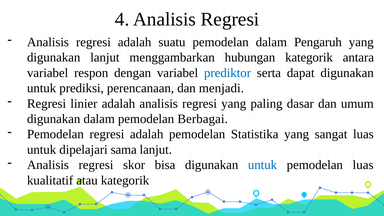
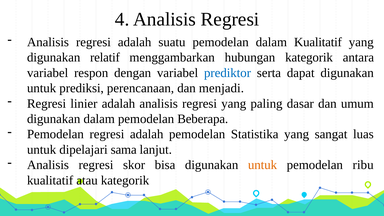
dalam Pengaruh: Pengaruh -> Kualitatif
digunakan lanjut: lanjut -> relatif
Berbagai: Berbagai -> Beberapa
untuk at (263, 165) colour: blue -> orange
pemodelan luas: luas -> ribu
